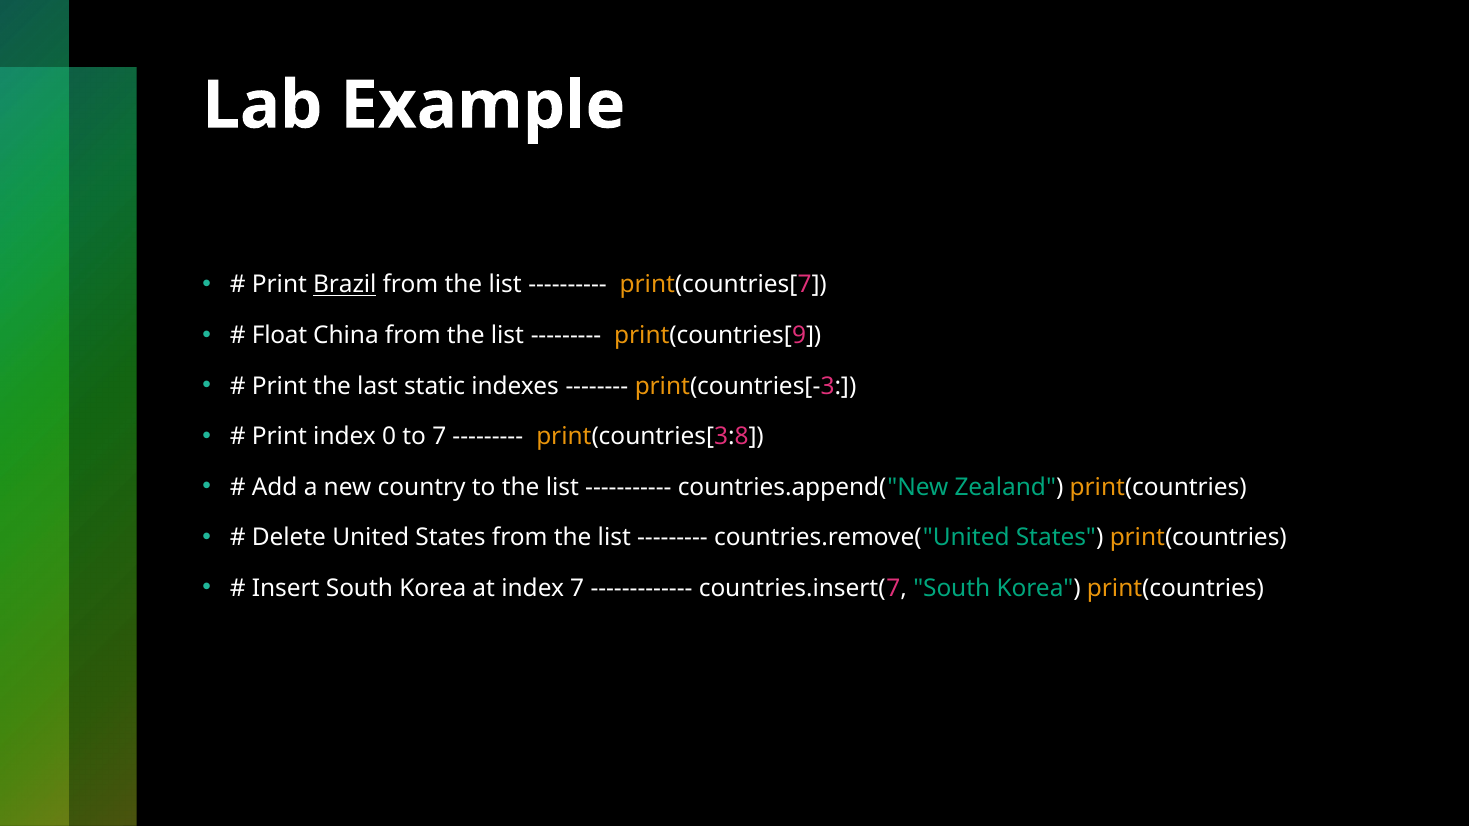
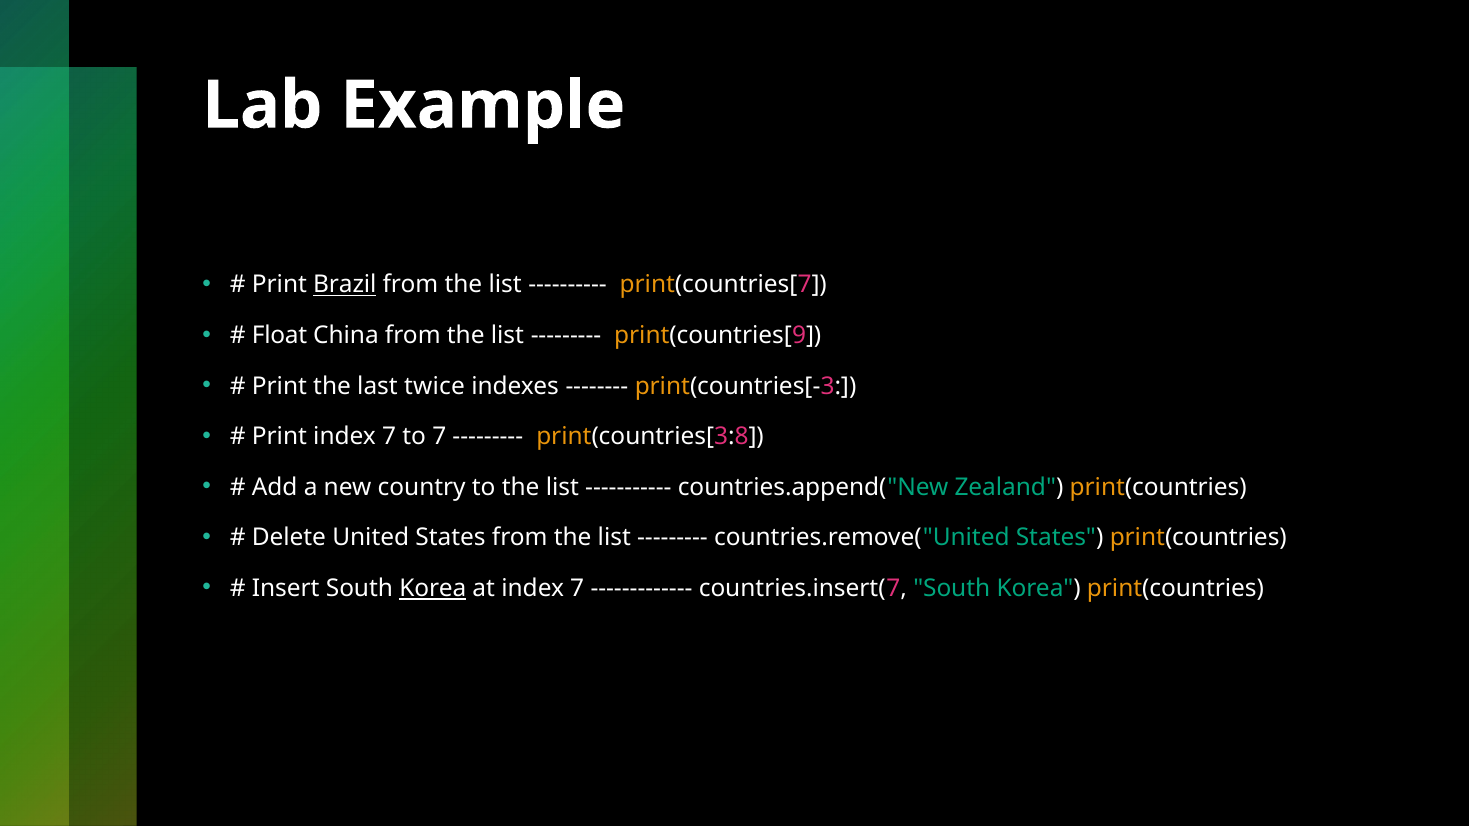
static: static -> twice
Print index 0: 0 -> 7
Korea at (433, 588) underline: none -> present
